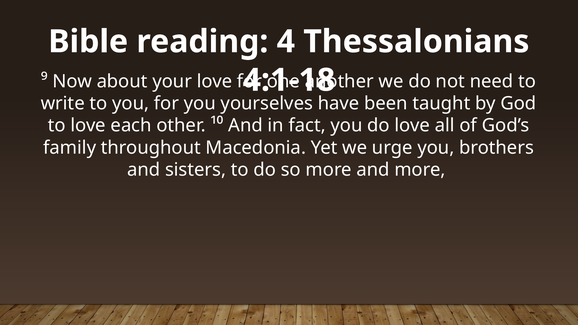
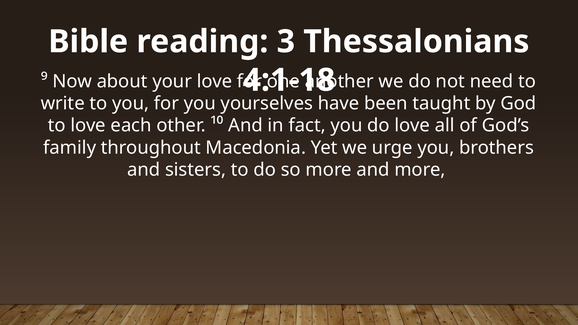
4: 4 -> 3
